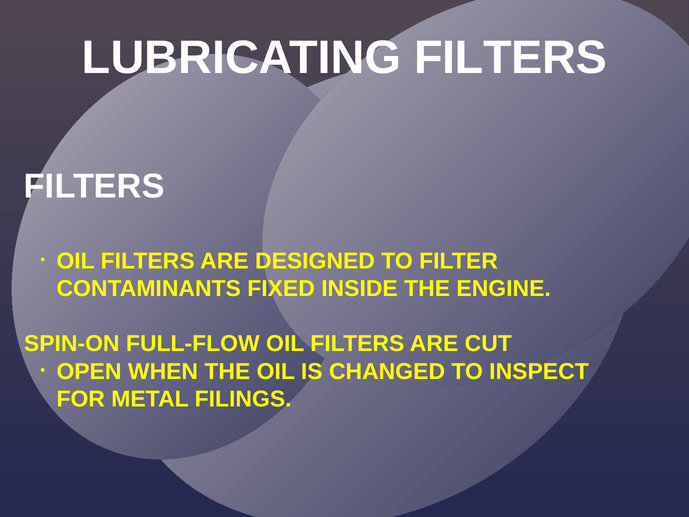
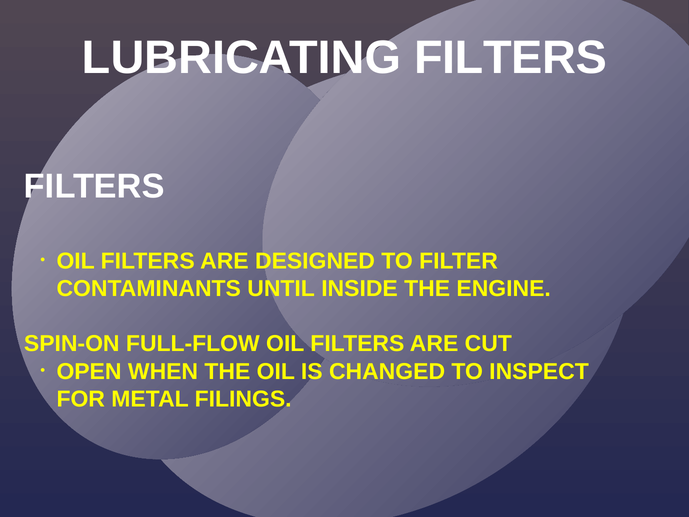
FIXED: FIXED -> UNTIL
